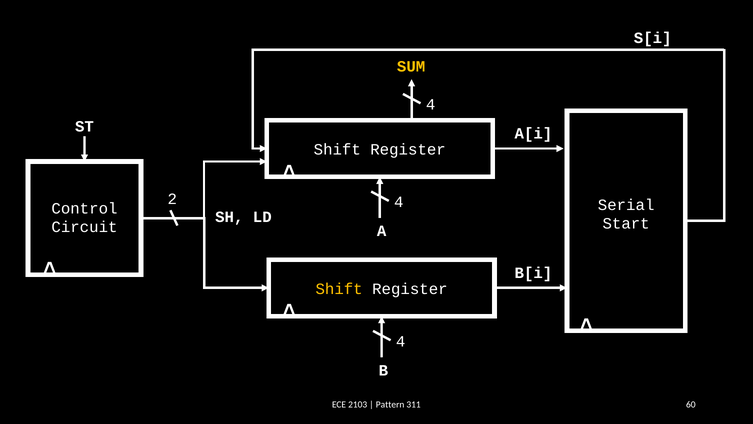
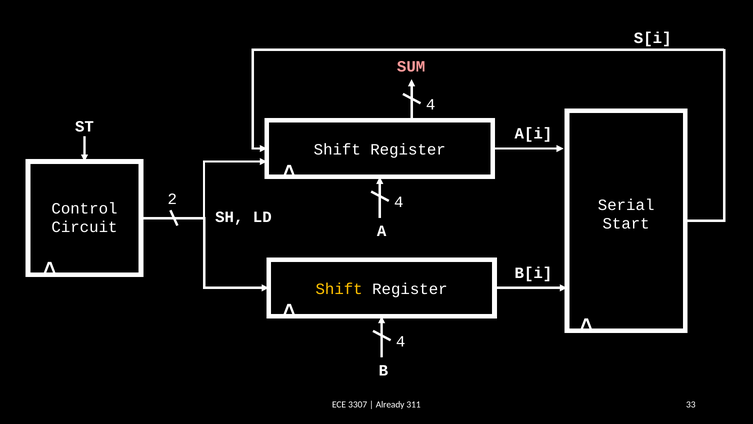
SUM colour: yellow -> pink
2103: 2103 -> 3307
Pattern: Pattern -> Already
60: 60 -> 33
